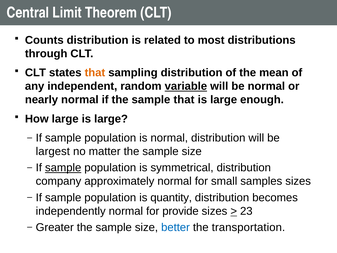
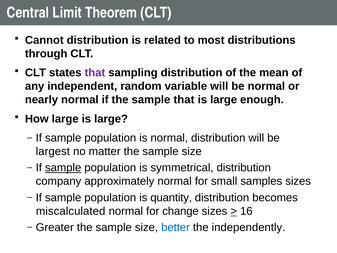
Counts: Counts -> Cannot
that at (95, 73) colour: orange -> purple
variable underline: present -> none
independently: independently -> miscalculated
provide: provide -> change
23: 23 -> 16
transportation: transportation -> independently
